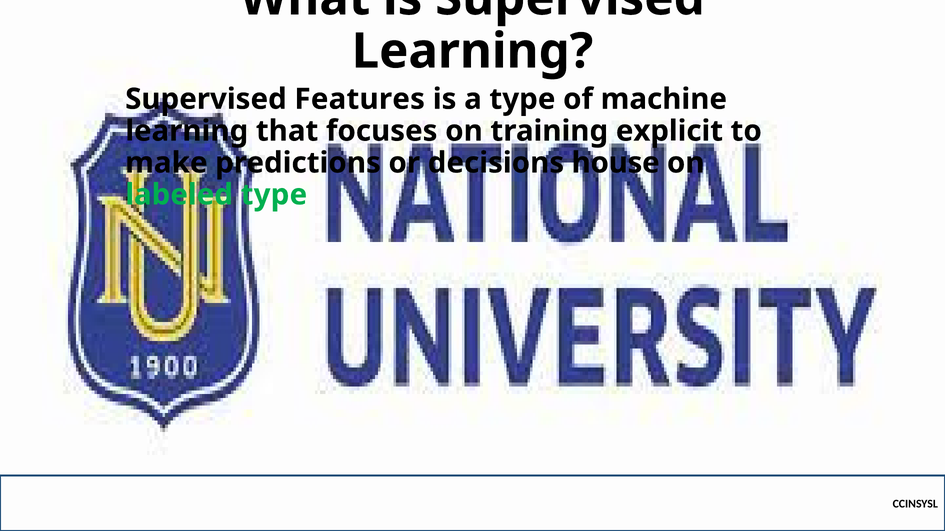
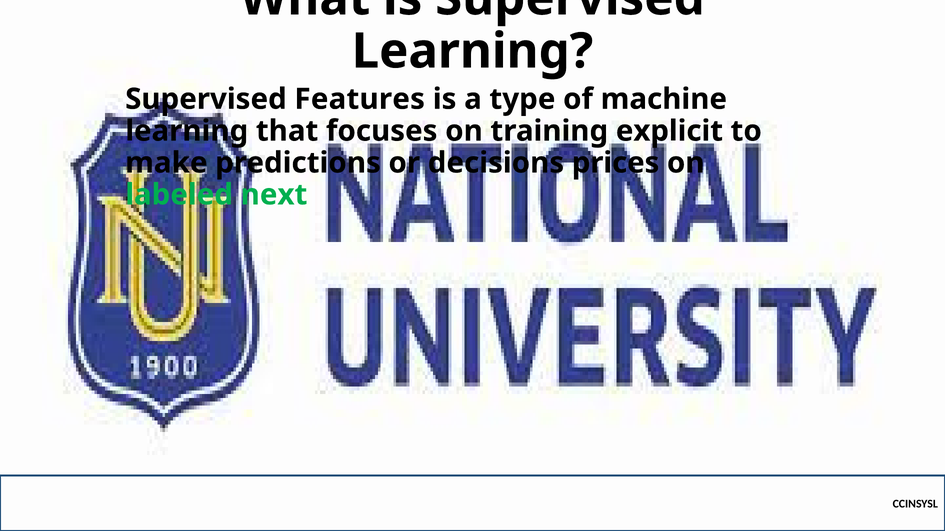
house: house -> prices
labeled type: type -> next
